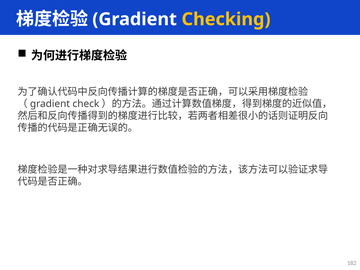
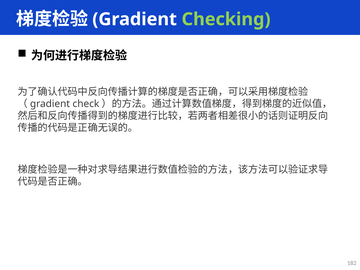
Checking colour: yellow -> light green
